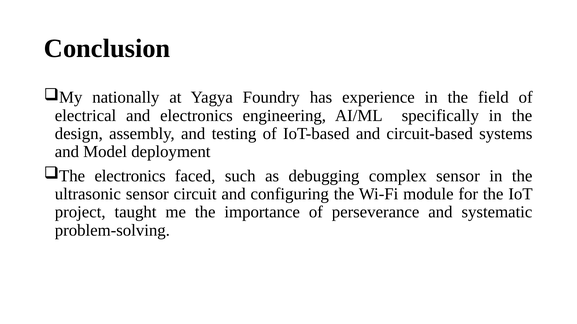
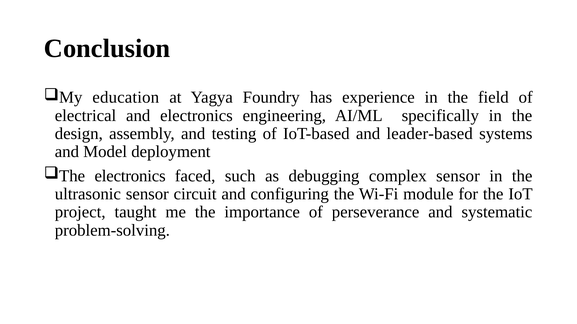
nationally: nationally -> education
circuit-based: circuit-based -> leader-based
